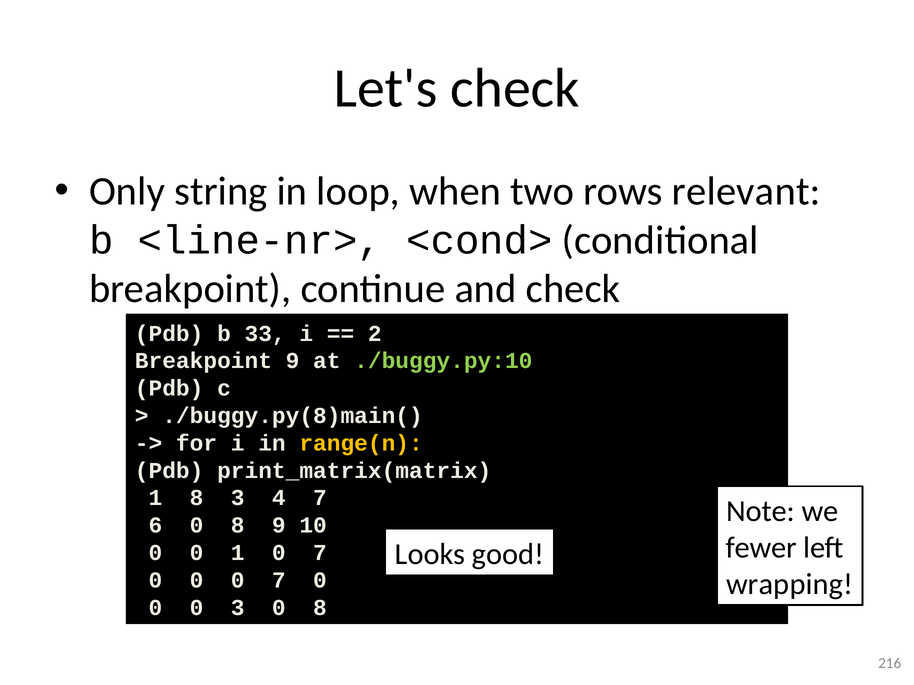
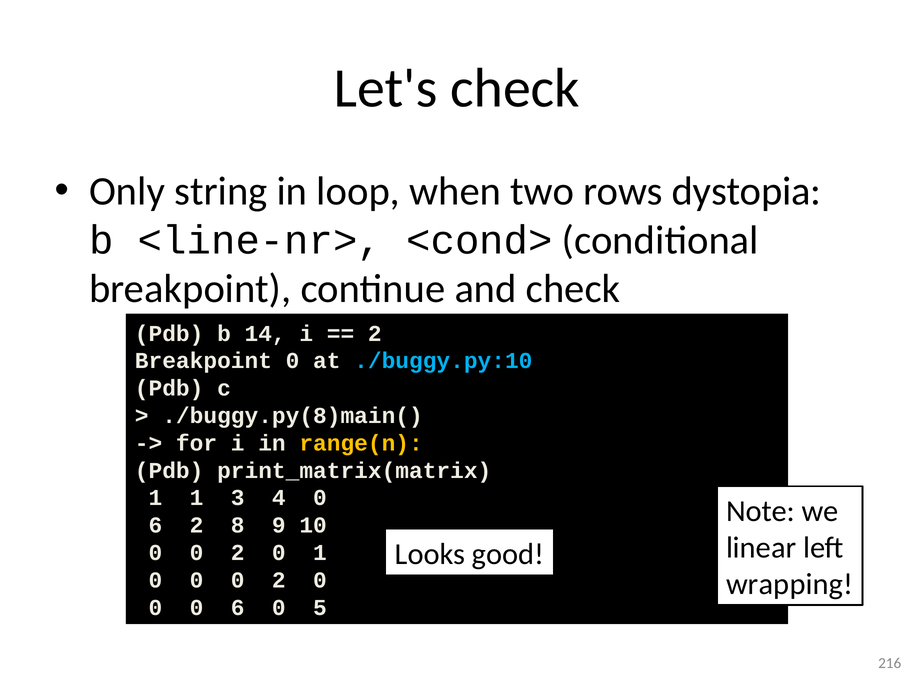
relevant: relevant -> dystopia
33: 33 -> 14
Breakpoint 9: 9 -> 0
./buggy.py:10 colour: light green -> light blue
1 8: 8 -> 1
4 7: 7 -> 0
6 0: 0 -> 2
fewer: fewer -> linear
1 at (238, 553): 1 -> 2
7 at (320, 553): 7 -> 1
0 0 0 7: 7 -> 2
0 0 3: 3 -> 6
8 at (320, 608): 8 -> 5
